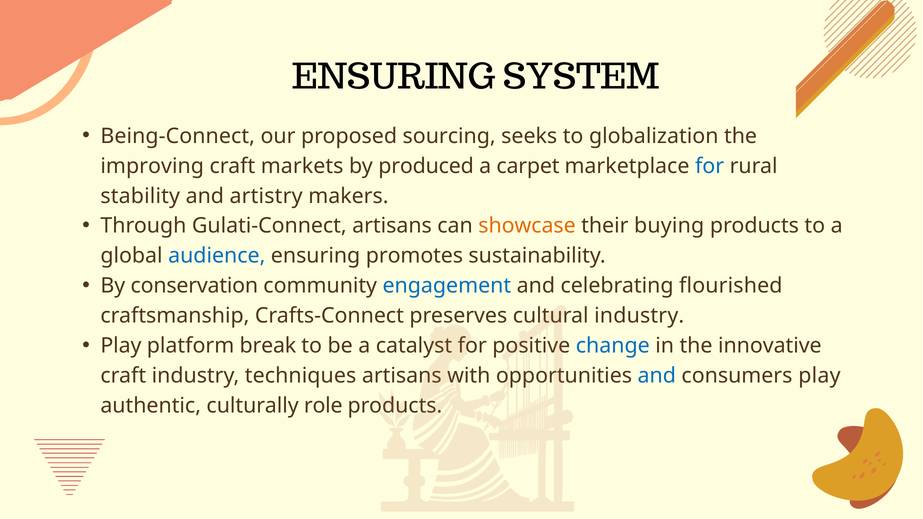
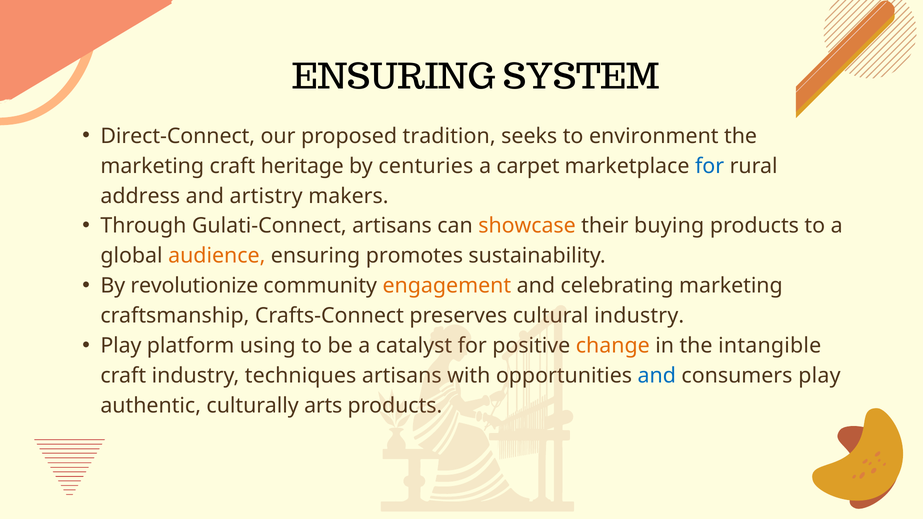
Being-Connect: Being-Connect -> Direct-Connect
sourcing: sourcing -> tradition
globalization: globalization -> environment
improving at (152, 166): improving -> marketing
markets: markets -> heritage
produced: produced -> centuries
stability: stability -> address
audience colour: blue -> orange
conservation: conservation -> revolutionize
engagement colour: blue -> orange
celebrating flourished: flourished -> marketing
break: break -> using
change colour: blue -> orange
innovative: innovative -> intangible
role: role -> arts
